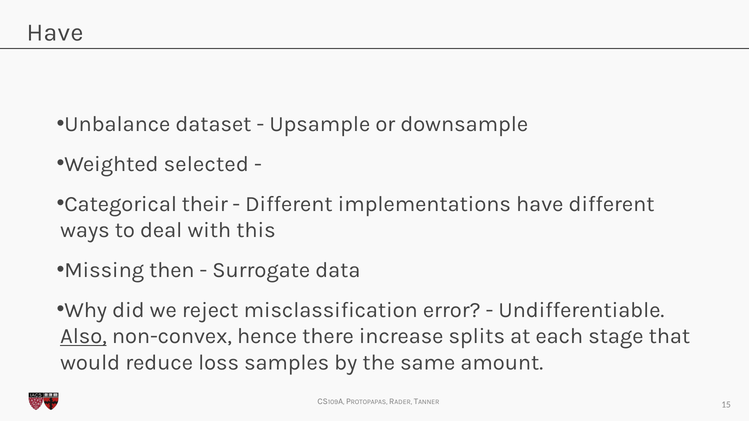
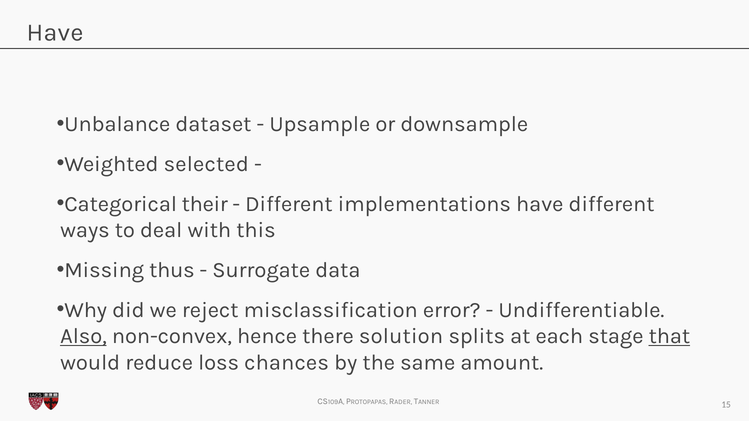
then: then -> thus
increase: increase -> solution
that underline: none -> present
samples: samples -> chances
